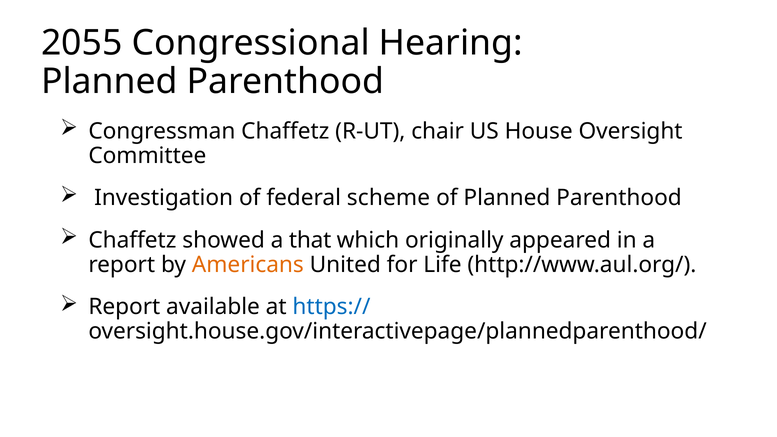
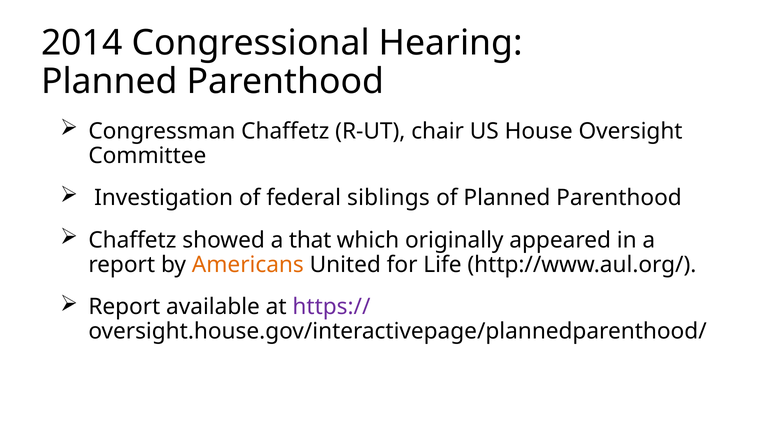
2055: 2055 -> 2014
scheme: scheme -> siblings
https:// colour: blue -> purple
